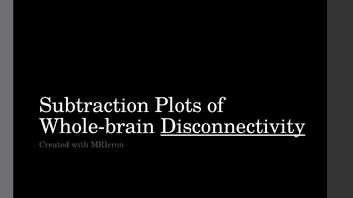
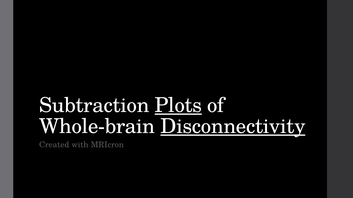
Plots underline: none -> present
